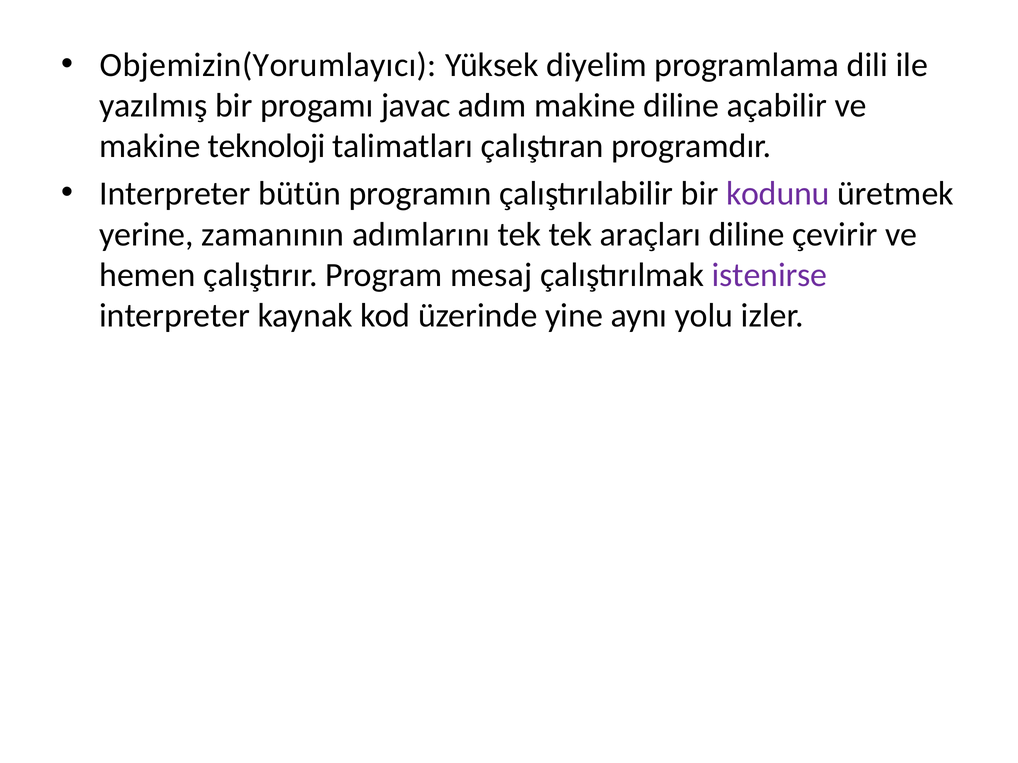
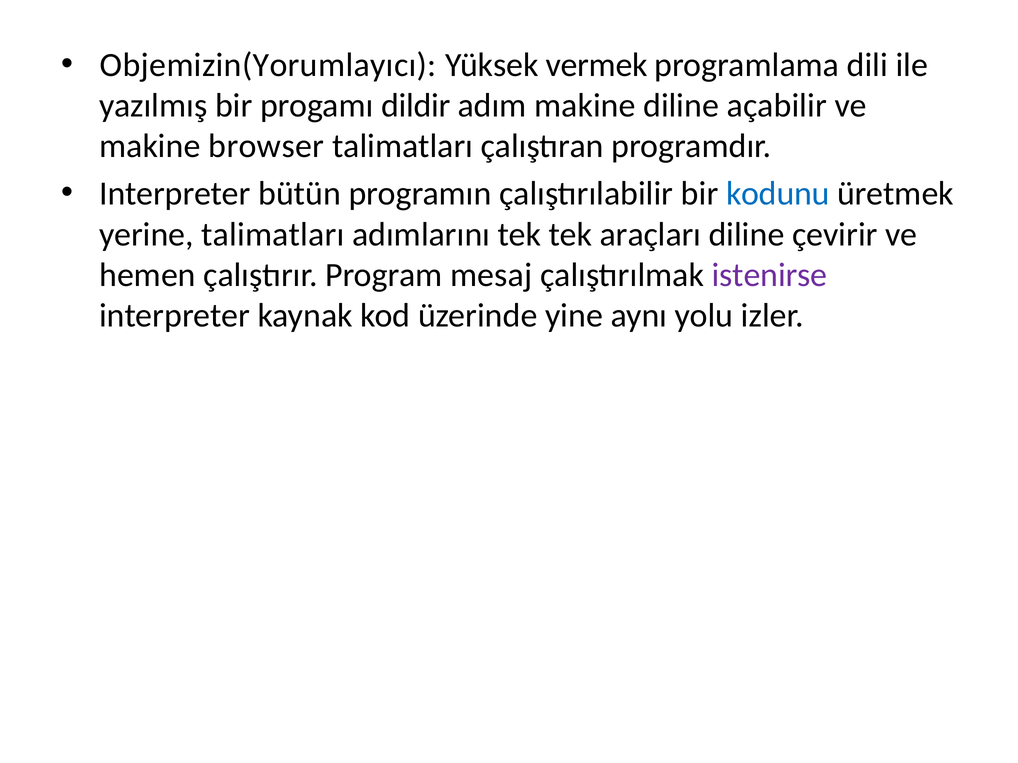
diyelim: diyelim -> vermek
javac: javac -> dildir
teknoloji: teknoloji -> browser
kodunu colour: purple -> blue
yerine zamanının: zamanının -> talimatları
